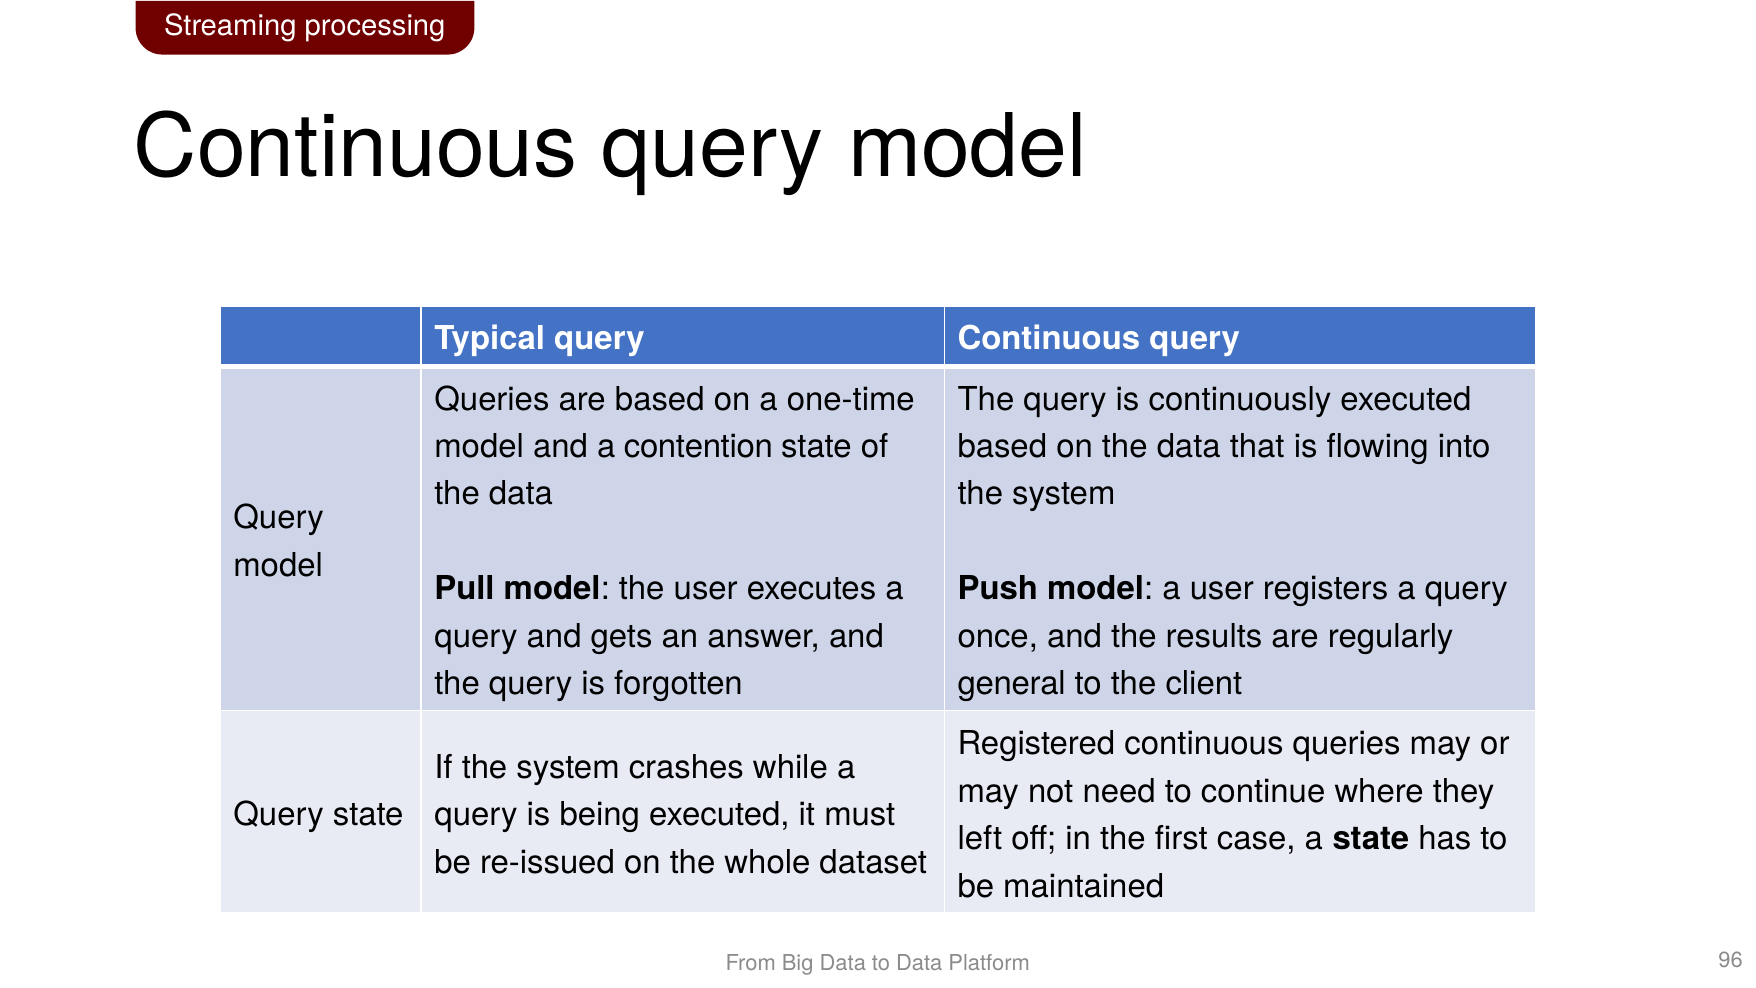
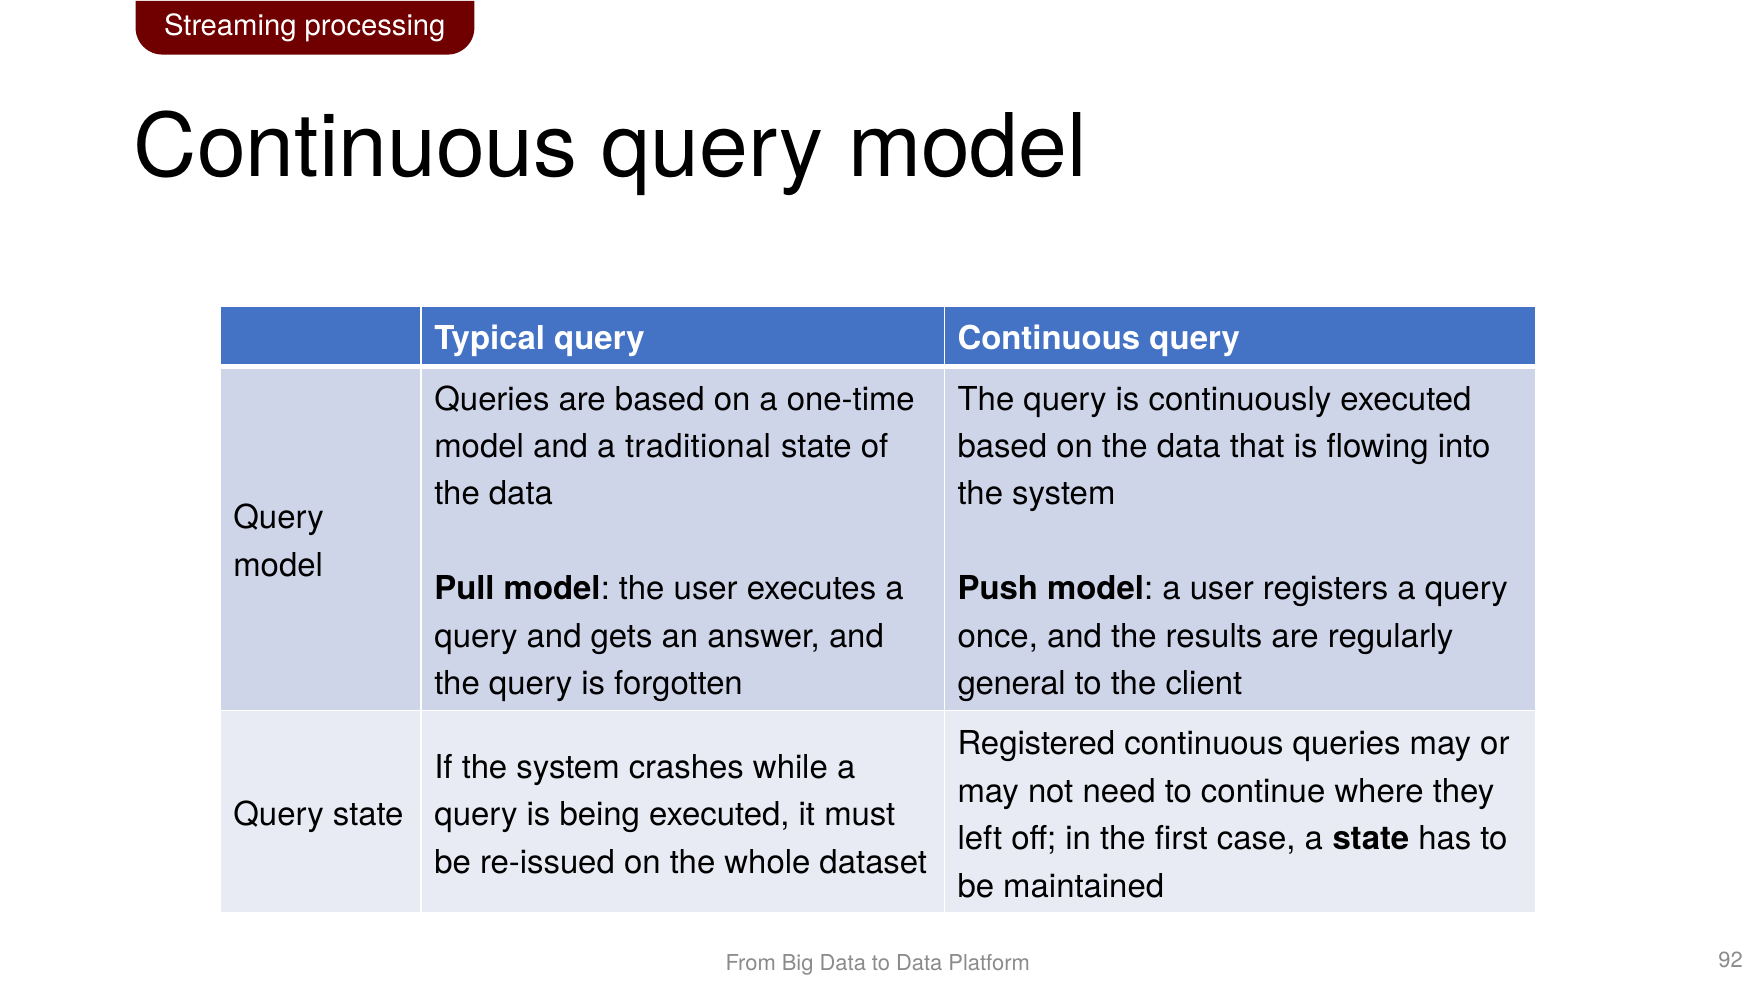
contention: contention -> traditional
96: 96 -> 92
